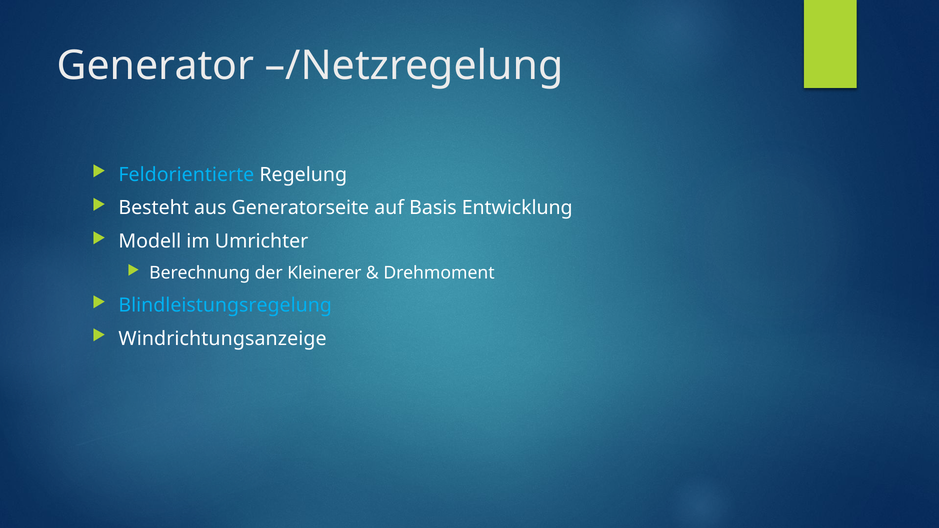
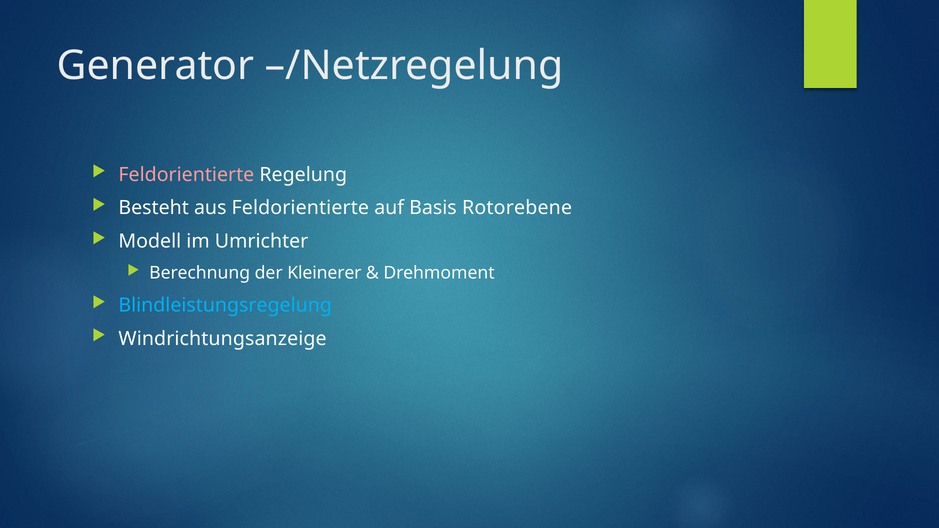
Feldorientierte at (186, 175) colour: light blue -> pink
aus Generatorseite: Generatorseite -> Feldorientierte
Entwicklung: Entwicklung -> Rotorebene
